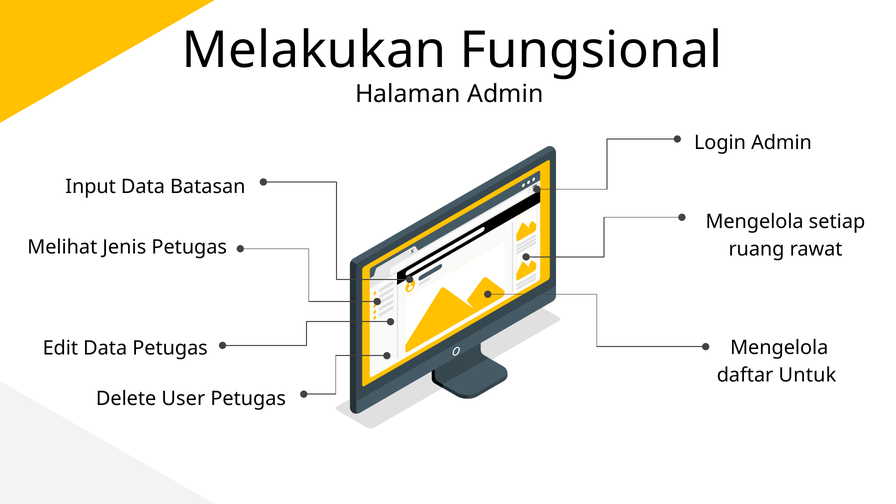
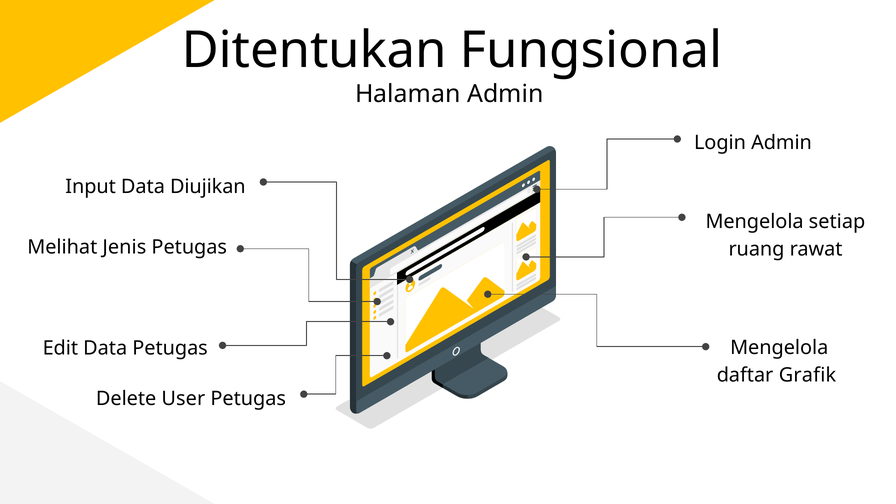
Melakukan: Melakukan -> Ditentukan
Batasan: Batasan -> Diujikan
Untuk: Untuk -> Grafik
